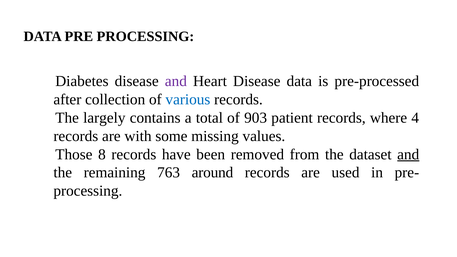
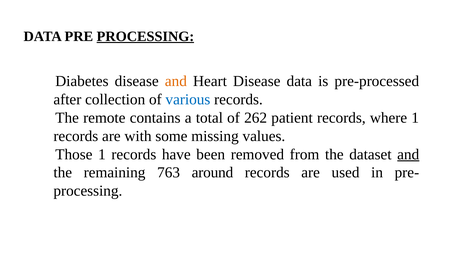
PROCESSING at (145, 36) underline: none -> present
and at (176, 81) colour: purple -> orange
largely: largely -> remote
903: 903 -> 262
where 4: 4 -> 1
Those 8: 8 -> 1
